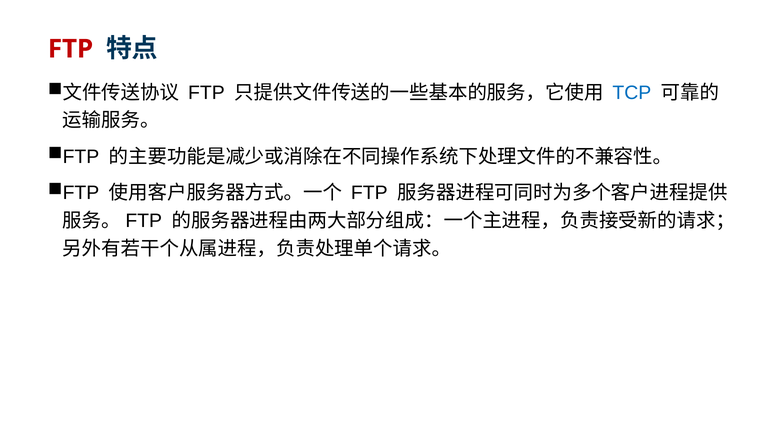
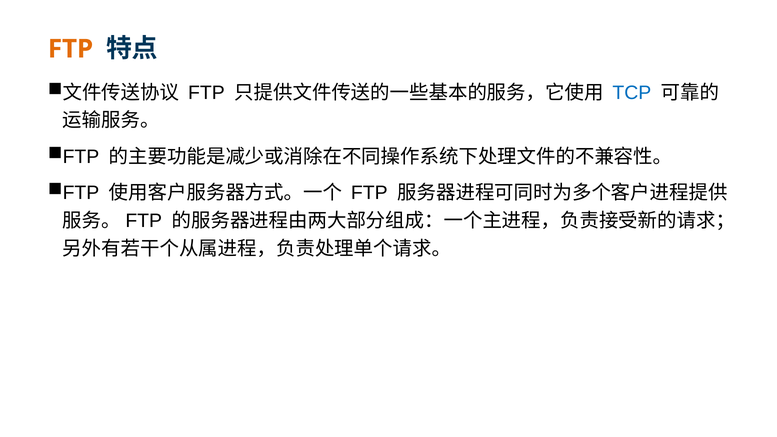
FTP at (71, 49) colour: red -> orange
